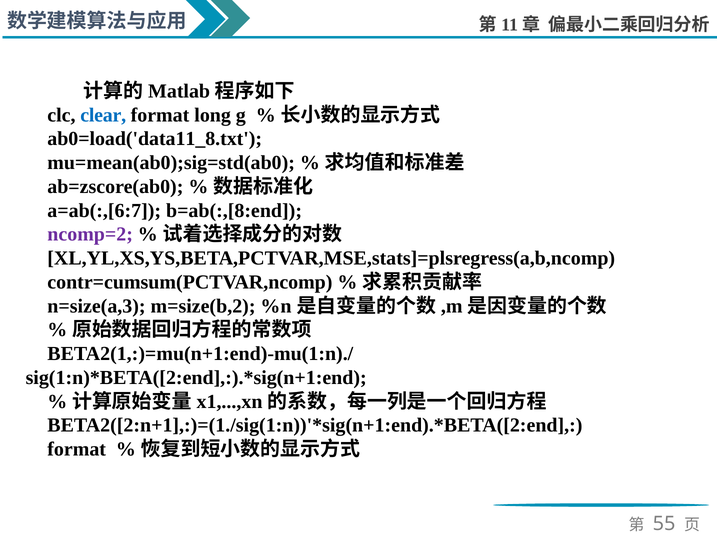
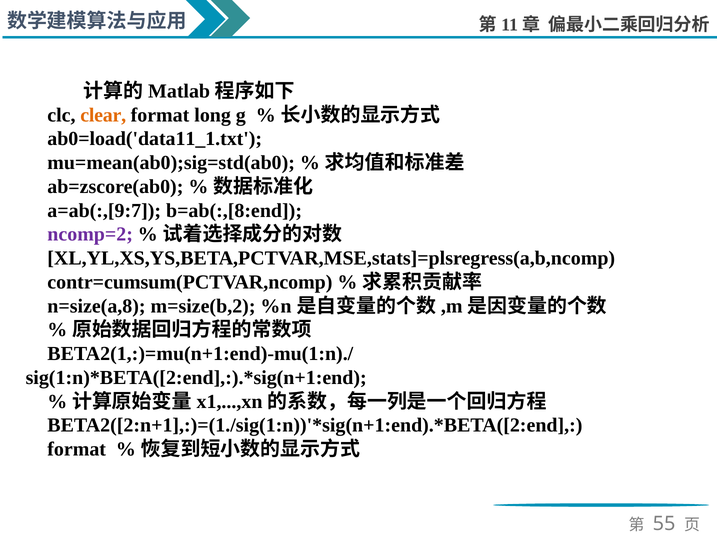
clear colour: blue -> orange
ab0=load('data11_8.txt: ab0=load('data11_8.txt -> ab0=load('data11_1.txt
a=ab(:,[6:7: a=ab(:,[6:7 -> a=ab(:,[9:7
n=size(a,3: n=size(a,3 -> n=size(a,8
